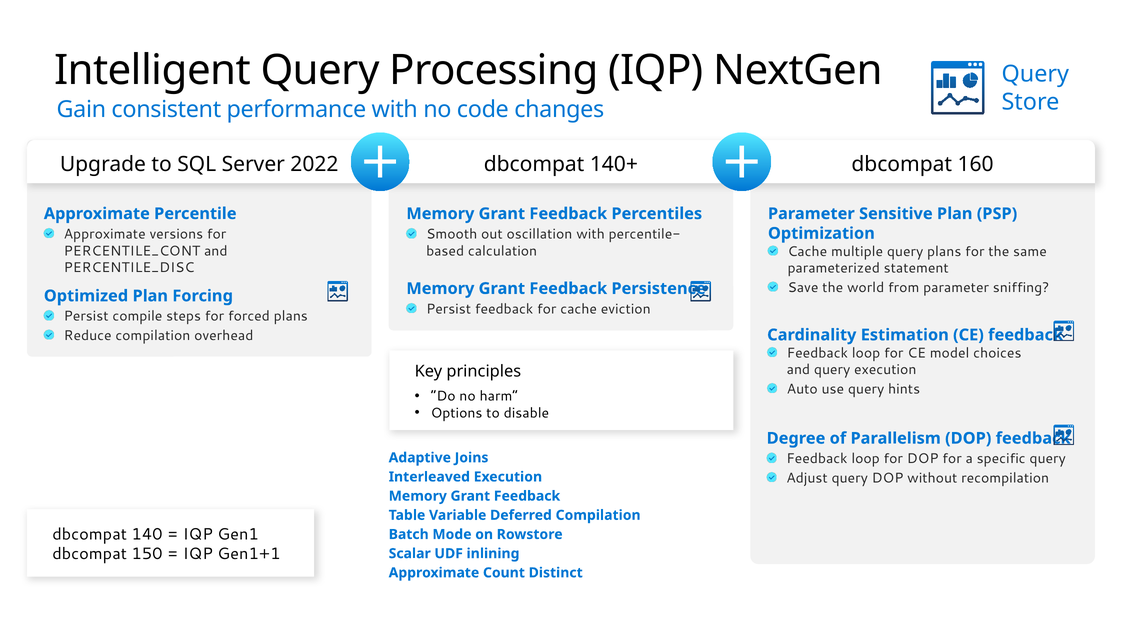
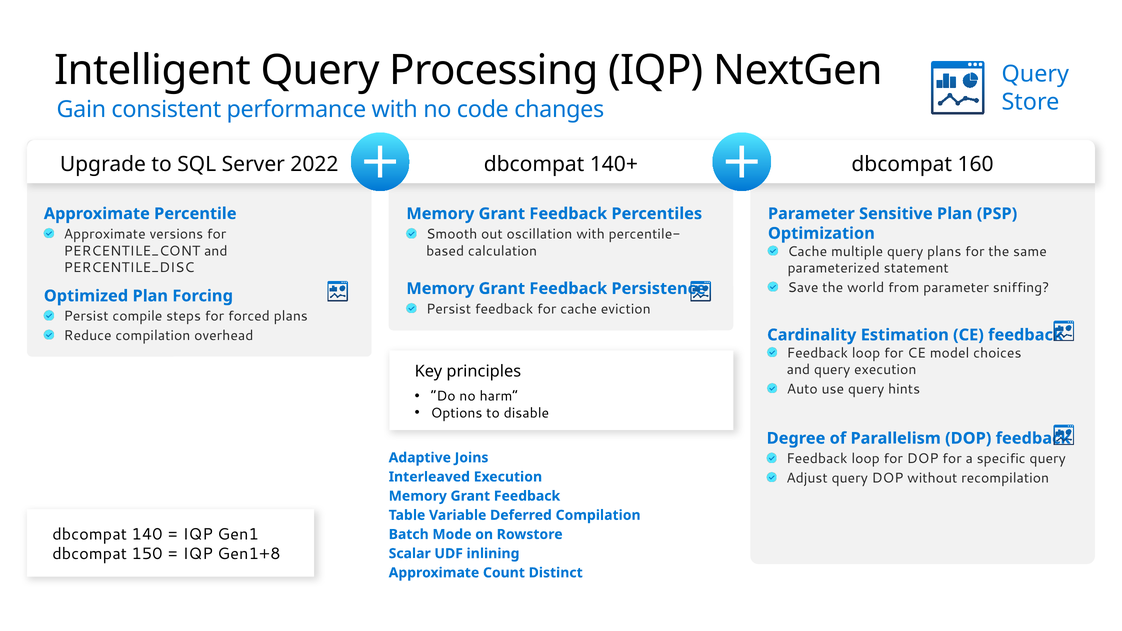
Gen1+1: Gen1+1 -> Gen1+8
